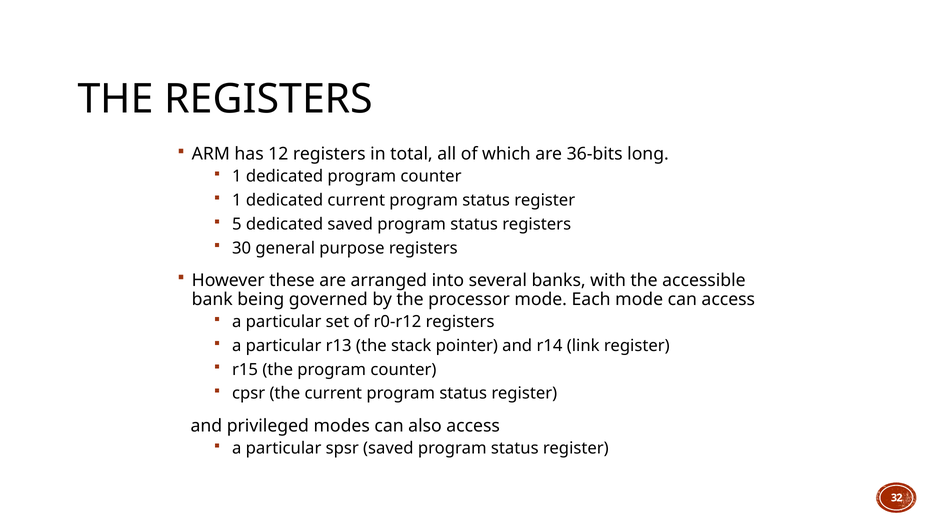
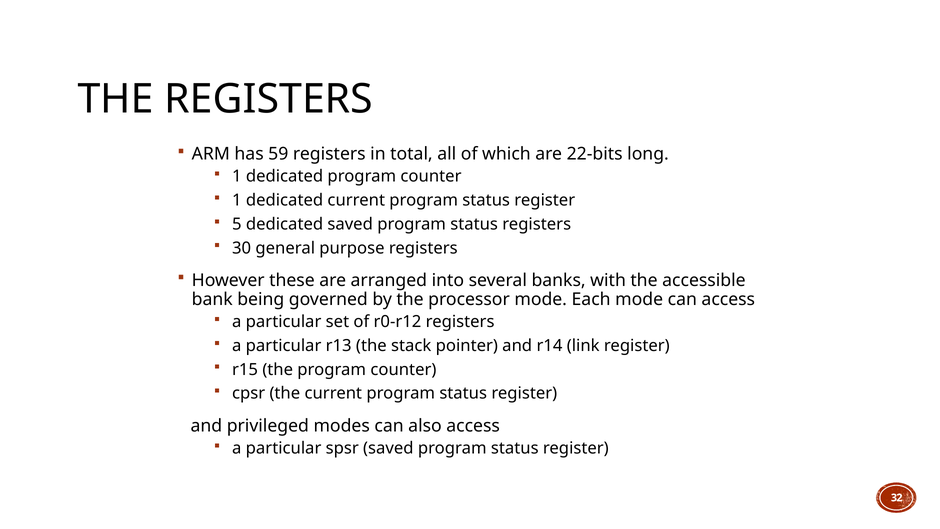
12: 12 -> 59
36-bits: 36-bits -> 22-bits
